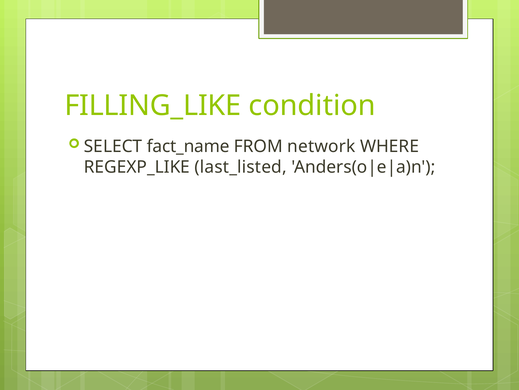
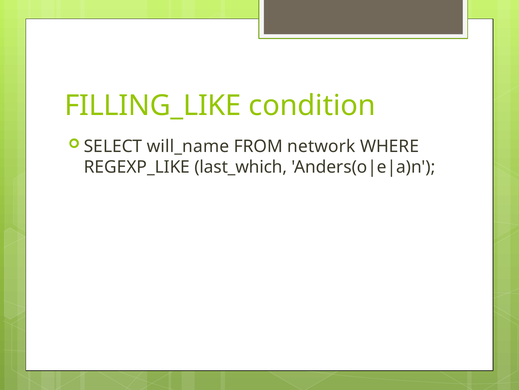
fact_name: fact_name -> will_name
last_listed: last_listed -> last_which
